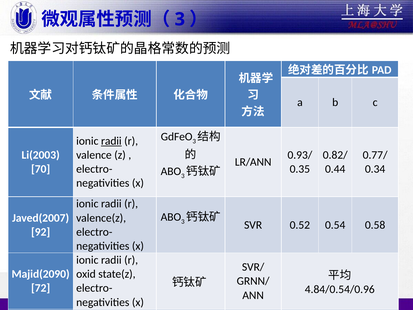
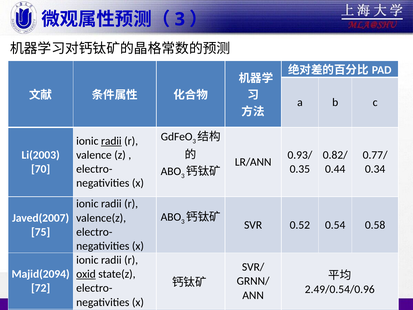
92: 92 -> 75
Majid(2090: Majid(2090 -> Majid(2094
oxid at (86, 274) underline: none -> present
4.84/0.54/0.96: 4.84/0.54/0.96 -> 2.49/0.54/0.96
